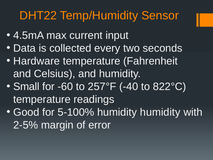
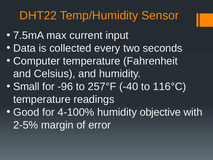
4.5mA: 4.5mA -> 7.5mA
Hardware: Hardware -> Computer
-60: -60 -> -96
822°C: 822°C -> 116°C
5-100%: 5-100% -> 4-100%
humidity humidity: humidity -> objective
